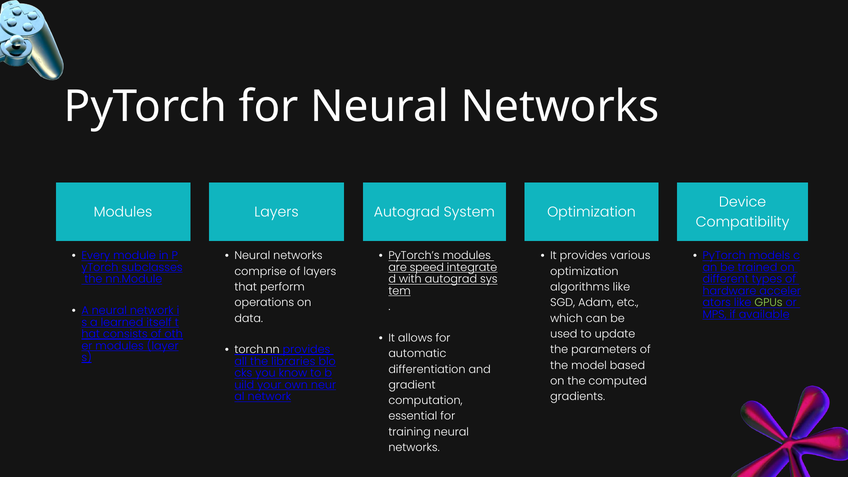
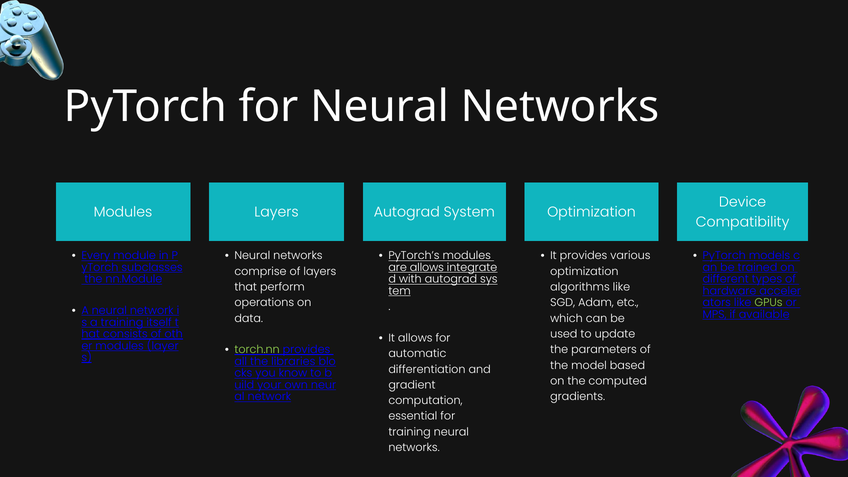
are speed: speed -> allows
a learned: learned -> training
torch.nn colour: white -> light green
